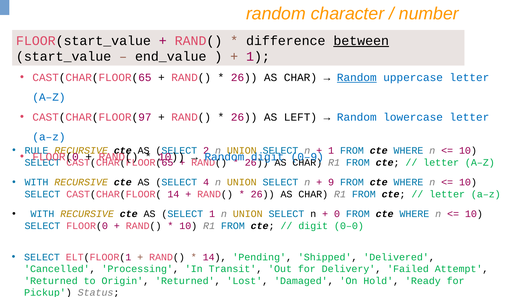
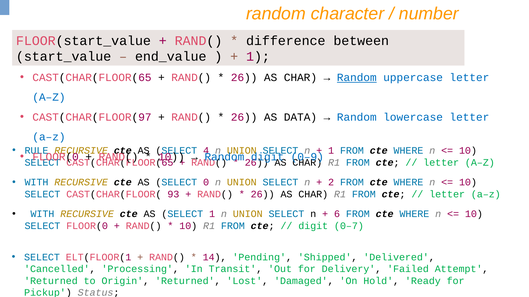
between underline: present -> none
LEFT: LEFT -> DATA
2: 2 -> 4
4: 4 -> 0
9: 9 -> 2
CAST(CHAR(FLOOR( 14: 14 -> 93
0: 0 -> 6
0–0: 0–0 -> 0–7
